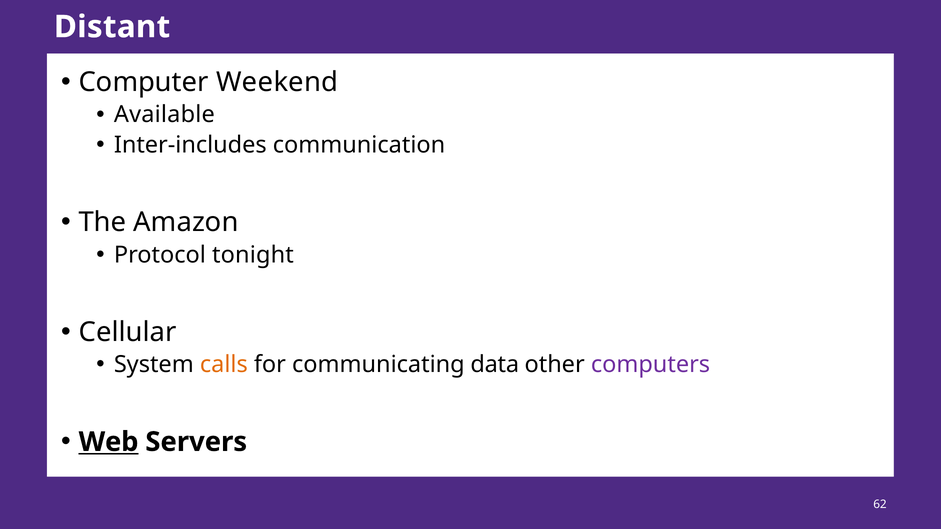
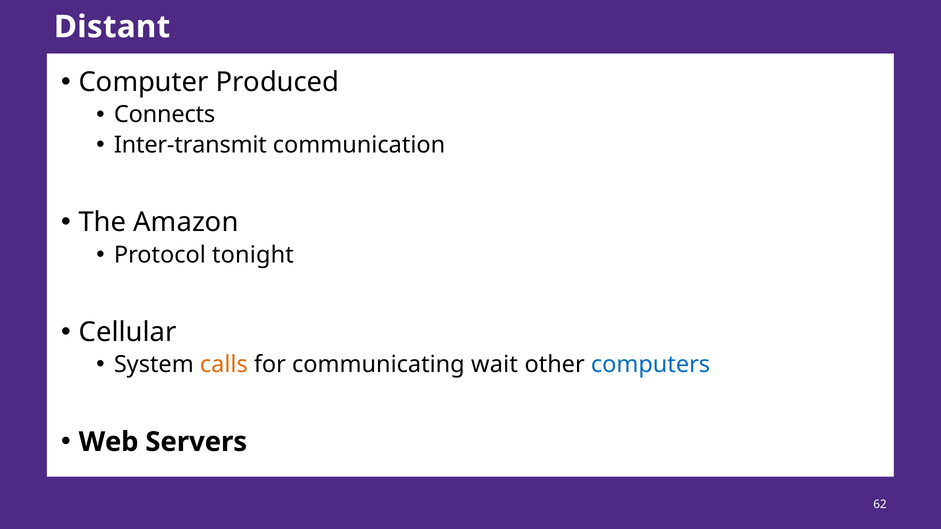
Weekend: Weekend -> Produced
Available: Available -> Connects
Inter-includes: Inter-includes -> Inter-transmit
data: data -> wait
computers colour: purple -> blue
Web underline: present -> none
